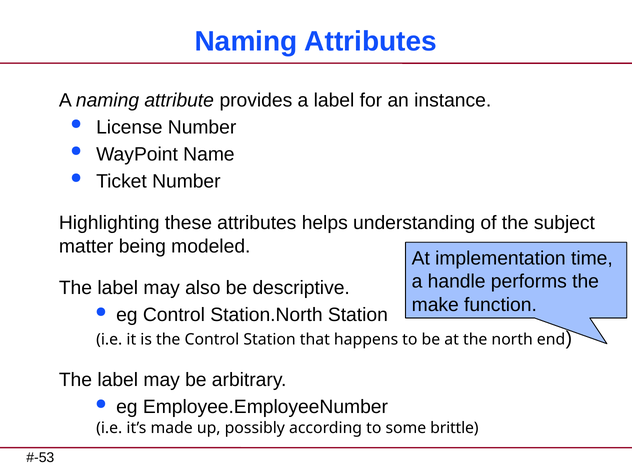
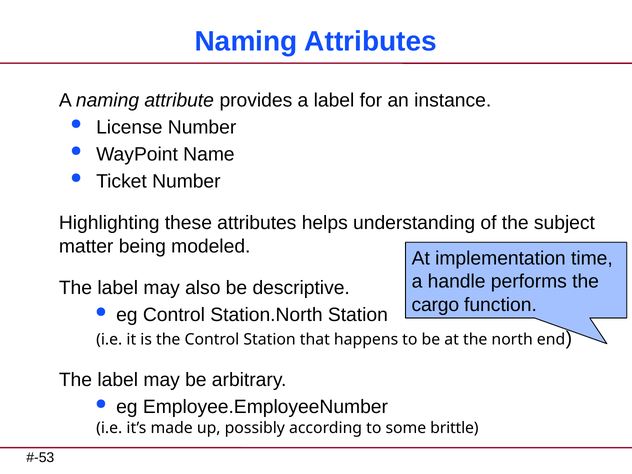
make: make -> cargo
